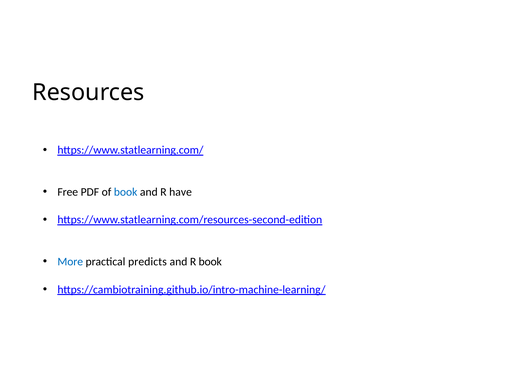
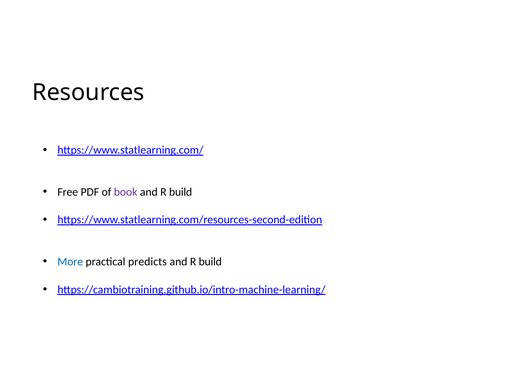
book at (126, 192) colour: blue -> purple
have at (181, 192): have -> build
book at (210, 261): book -> build
